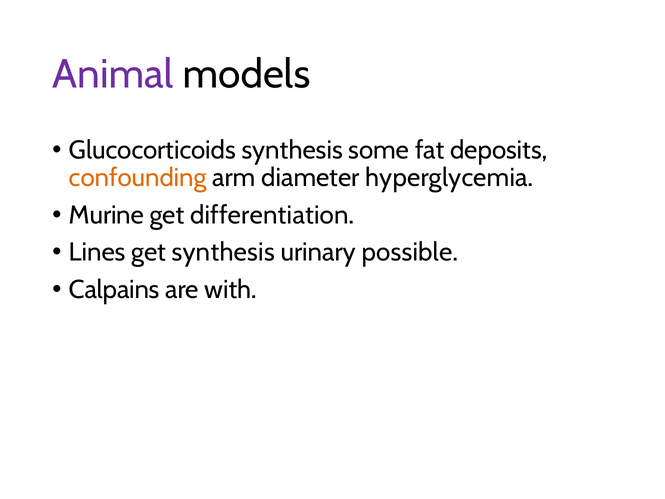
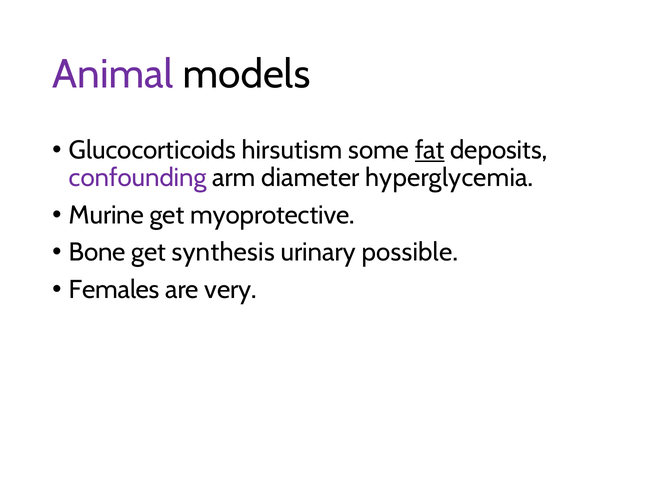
Glucocorticoids synthesis: synthesis -> hirsutism
fat underline: none -> present
confounding colour: orange -> purple
differentiation: differentiation -> myoprotective
Lines: Lines -> Bone
Calpains: Calpains -> Females
with: with -> very
